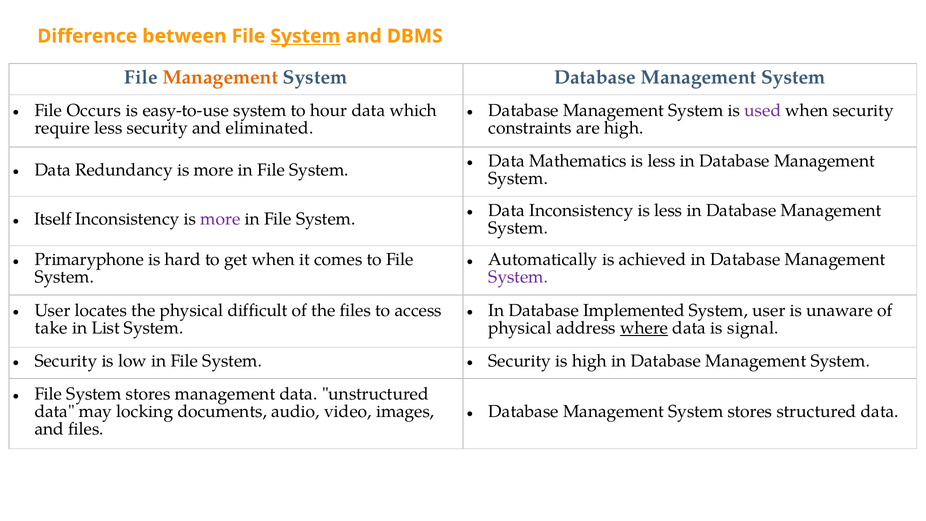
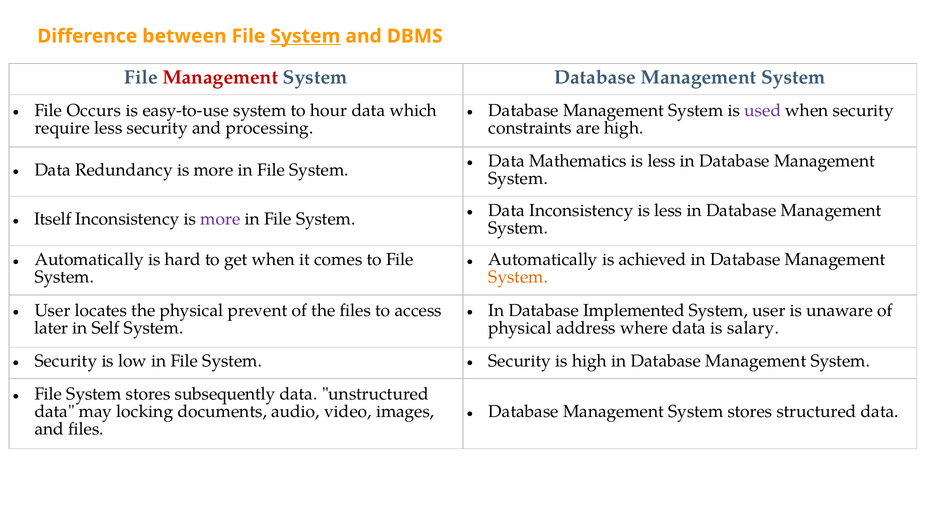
Management at (220, 77) colour: orange -> red
eliminated: eliminated -> processing
Primaryphone at (89, 260): Primaryphone -> Automatically
System at (518, 277) colour: purple -> orange
difficult: difficult -> prevent
take: take -> later
List: List -> Self
where underline: present -> none
signal: signal -> salary
stores management: management -> subsequently
